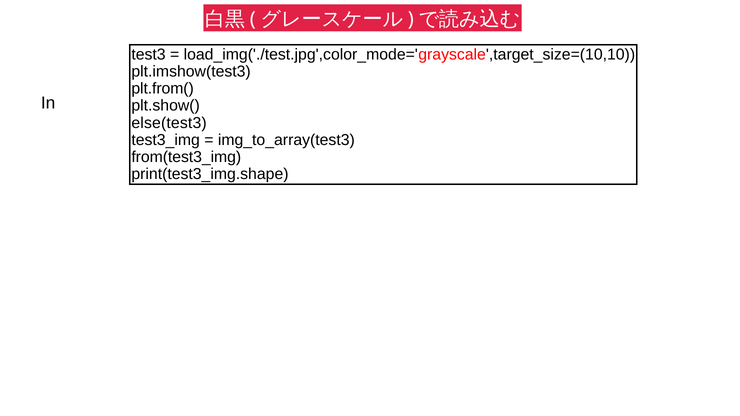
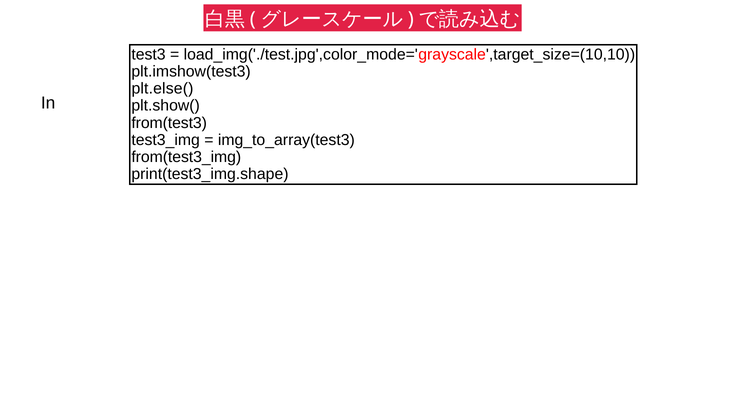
plt.from(: plt.from( -> plt.else(
else(test3: else(test3 -> from(test3
